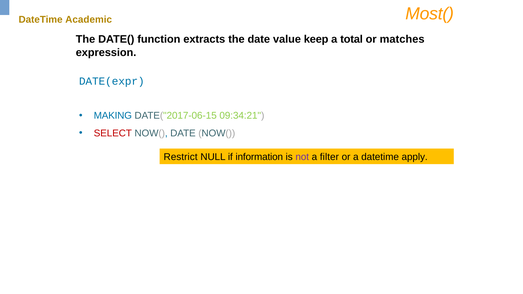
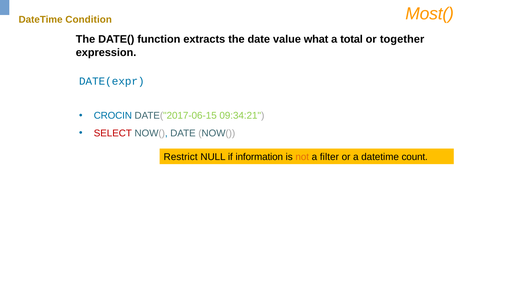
Academic: Academic -> Condition
keep: keep -> what
matches: matches -> together
MAKING: MAKING -> CROCIN
not colour: purple -> orange
apply: apply -> count
